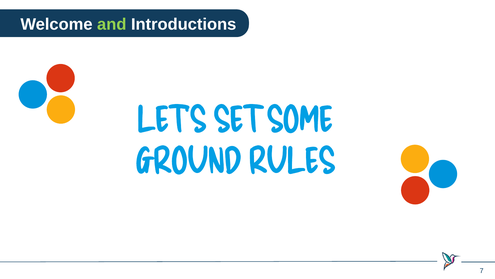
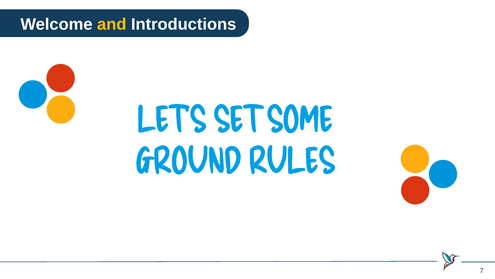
and colour: light green -> yellow
